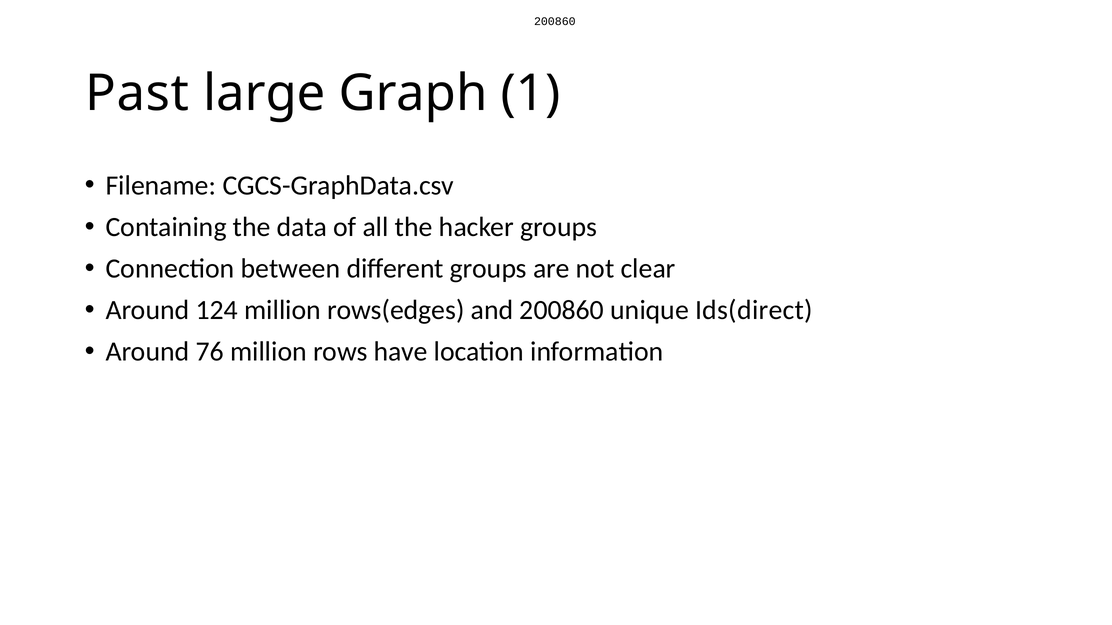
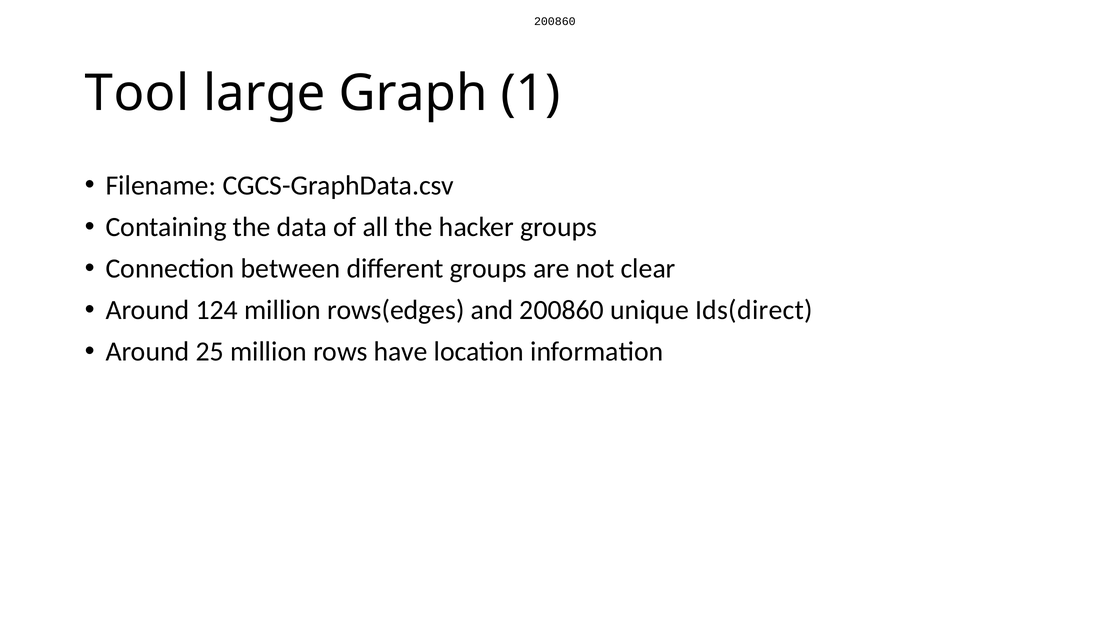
Past: Past -> Tool
76: 76 -> 25
